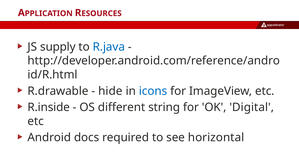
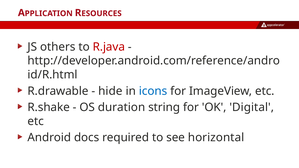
supply: supply -> others
R.java colour: blue -> red
R.inside: R.inside -> R.shake
different: different -> duration
